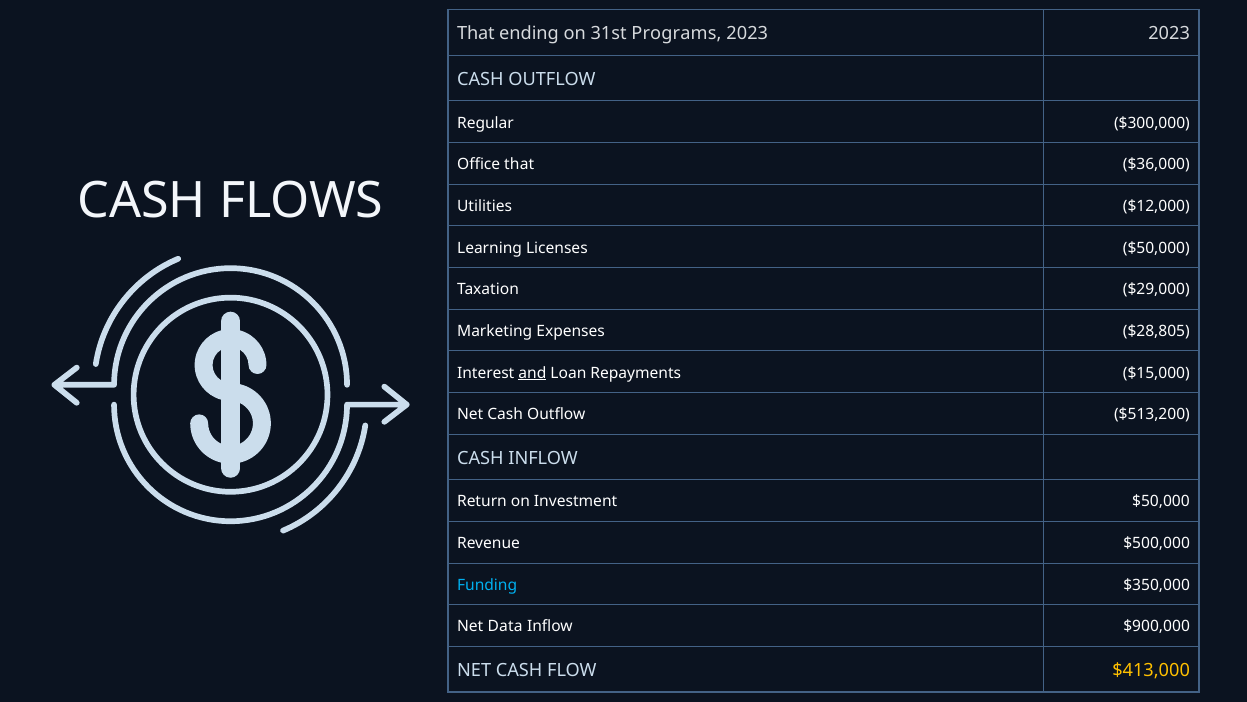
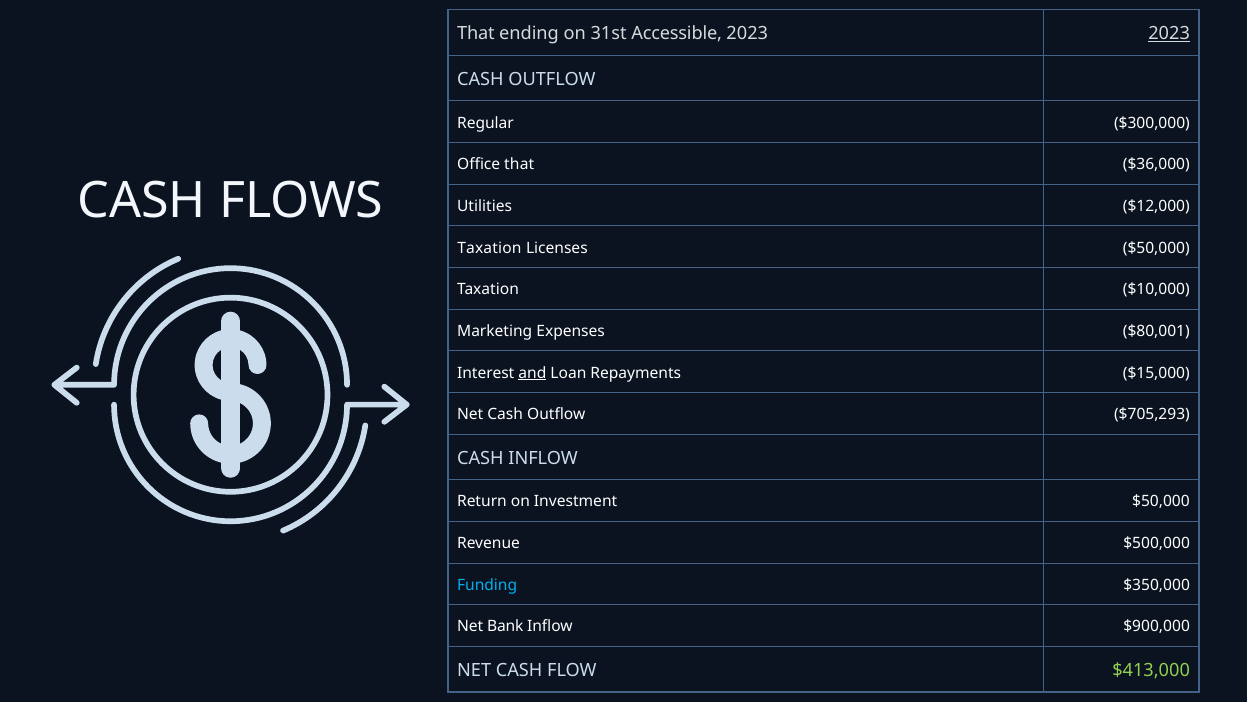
Programs: Programs -> Accessible
2023 at (1169, 34) underline: none -> present
Learning at (490, 248): Learning -> Taxation
$29,000: $29,000 -> $10,000
$28,805: $28,805 -> $80,001
$513,200: $513,200 -> $705,293
Data: Data -> Bank
$413,000 colour: yellow -> light green
